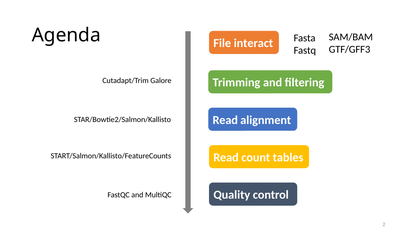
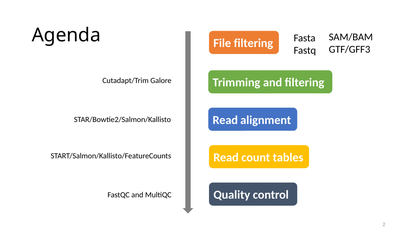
File interact: interact -> filtering
